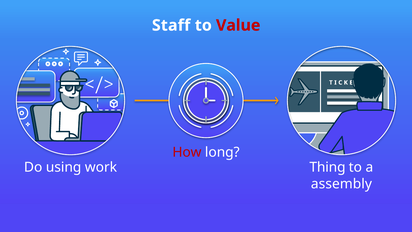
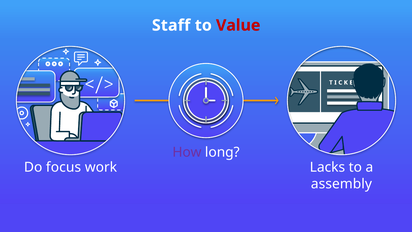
How colour: red -> purple
using: using -> focus
Thing: Thing -> Lacks
